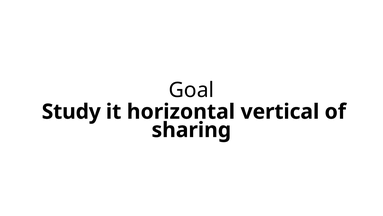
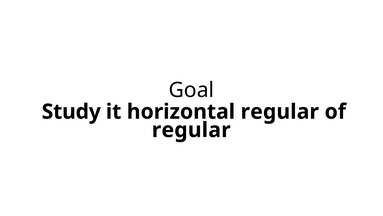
horizontal vertical: vertical -> regular
sharing at (191, 130): sharing -> regular
